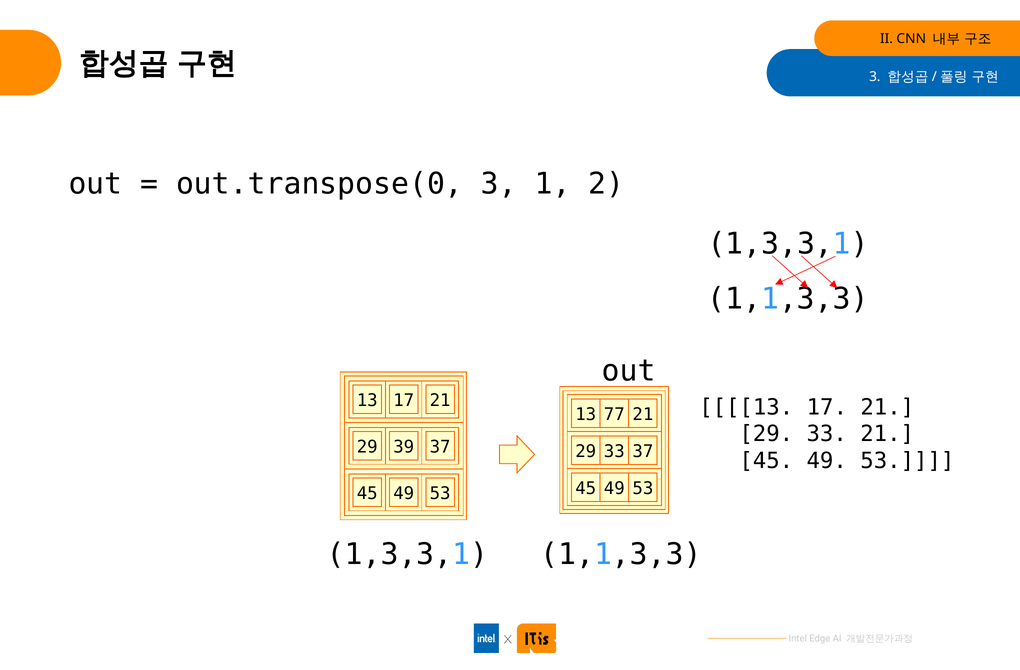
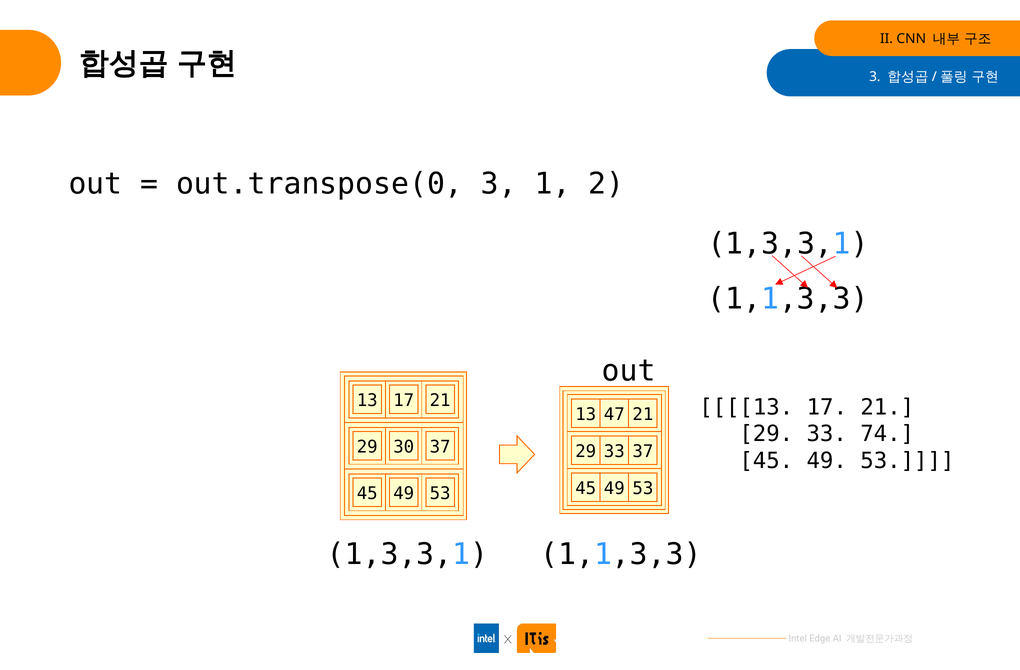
77: 77 -> 47
33 21: 21 -> 74
39: 39 -> 30
